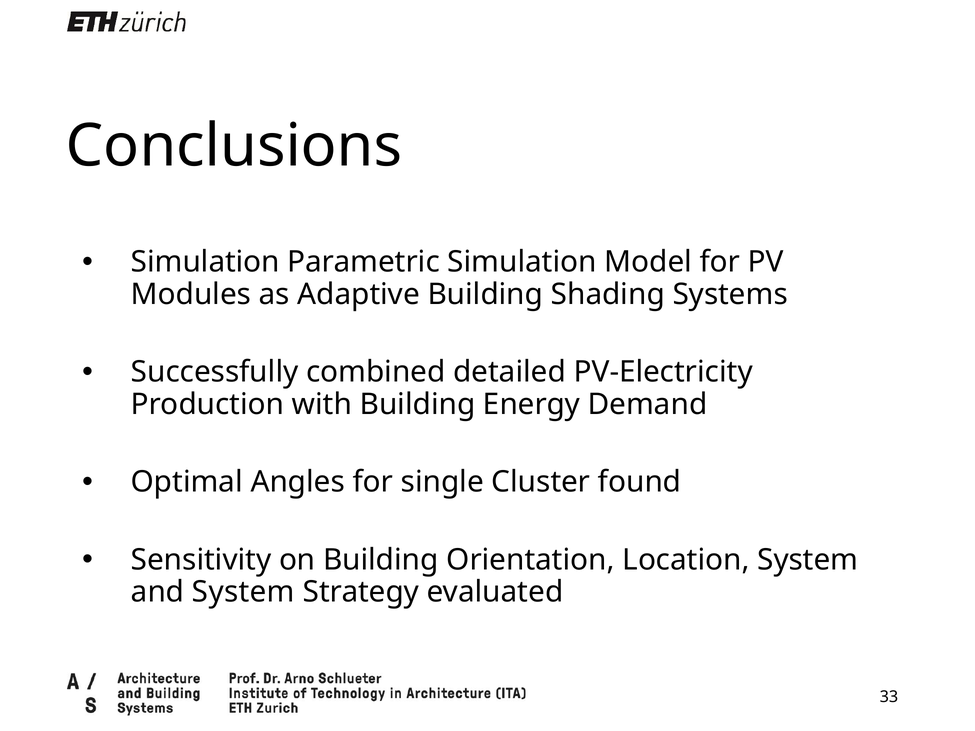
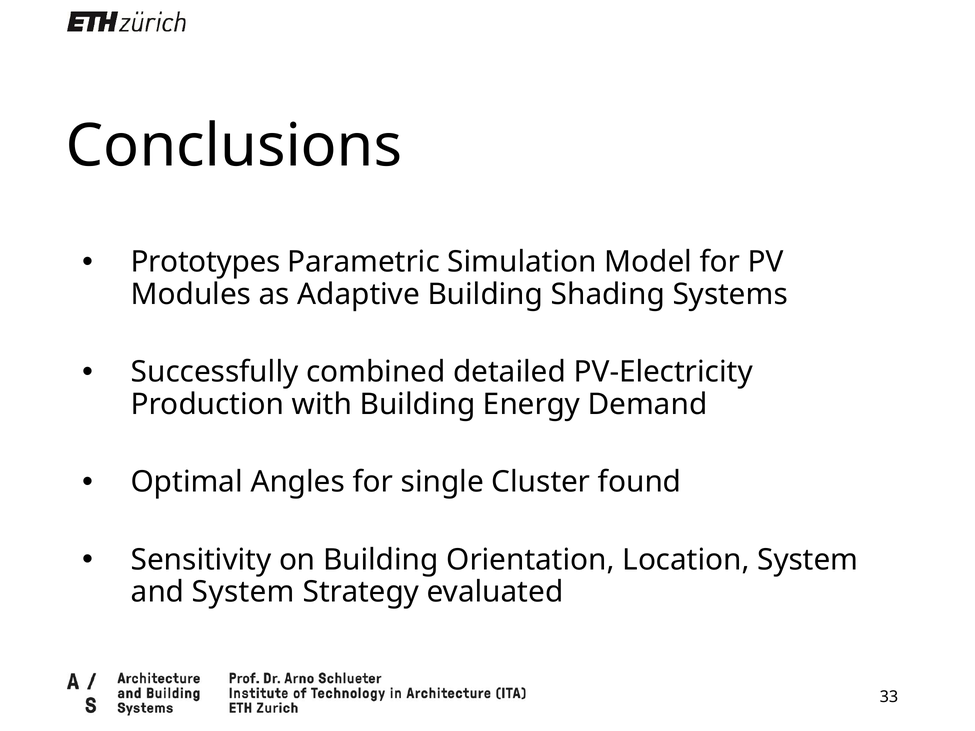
Simulation at (205, 262): Simulation -> Prototypes
